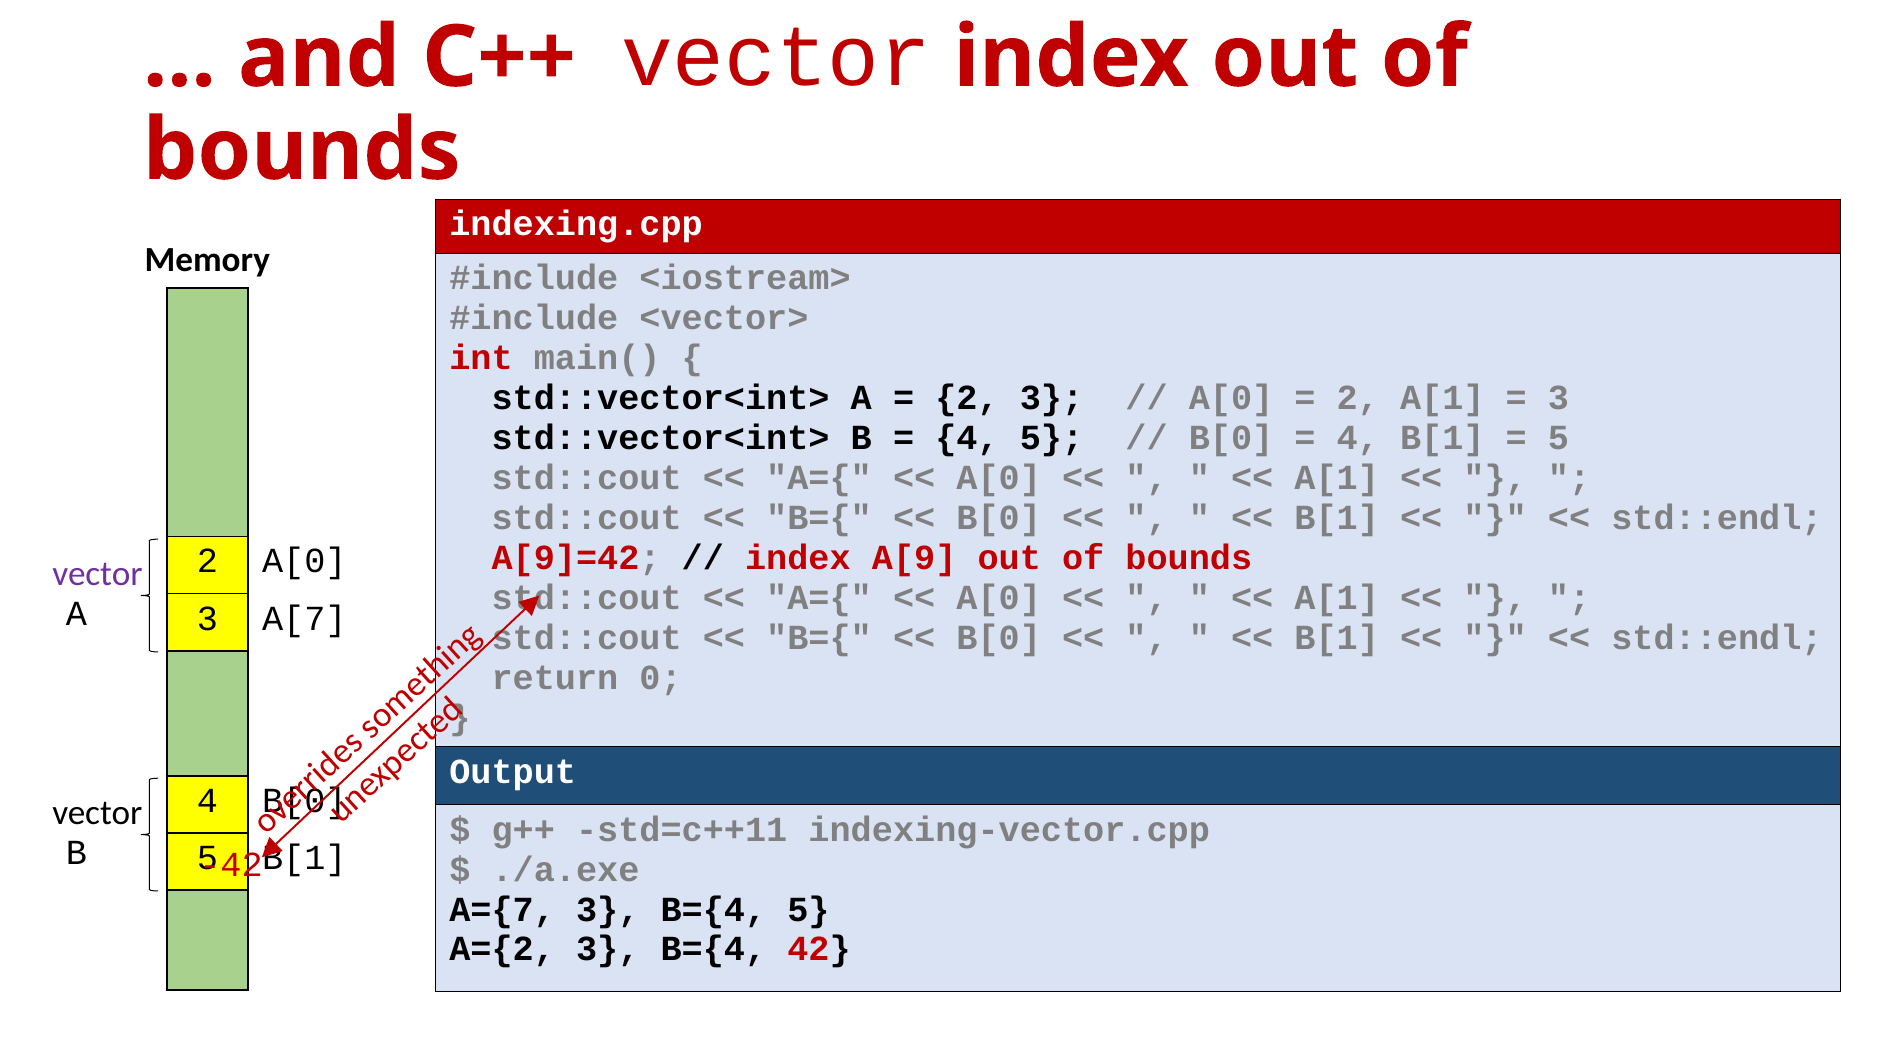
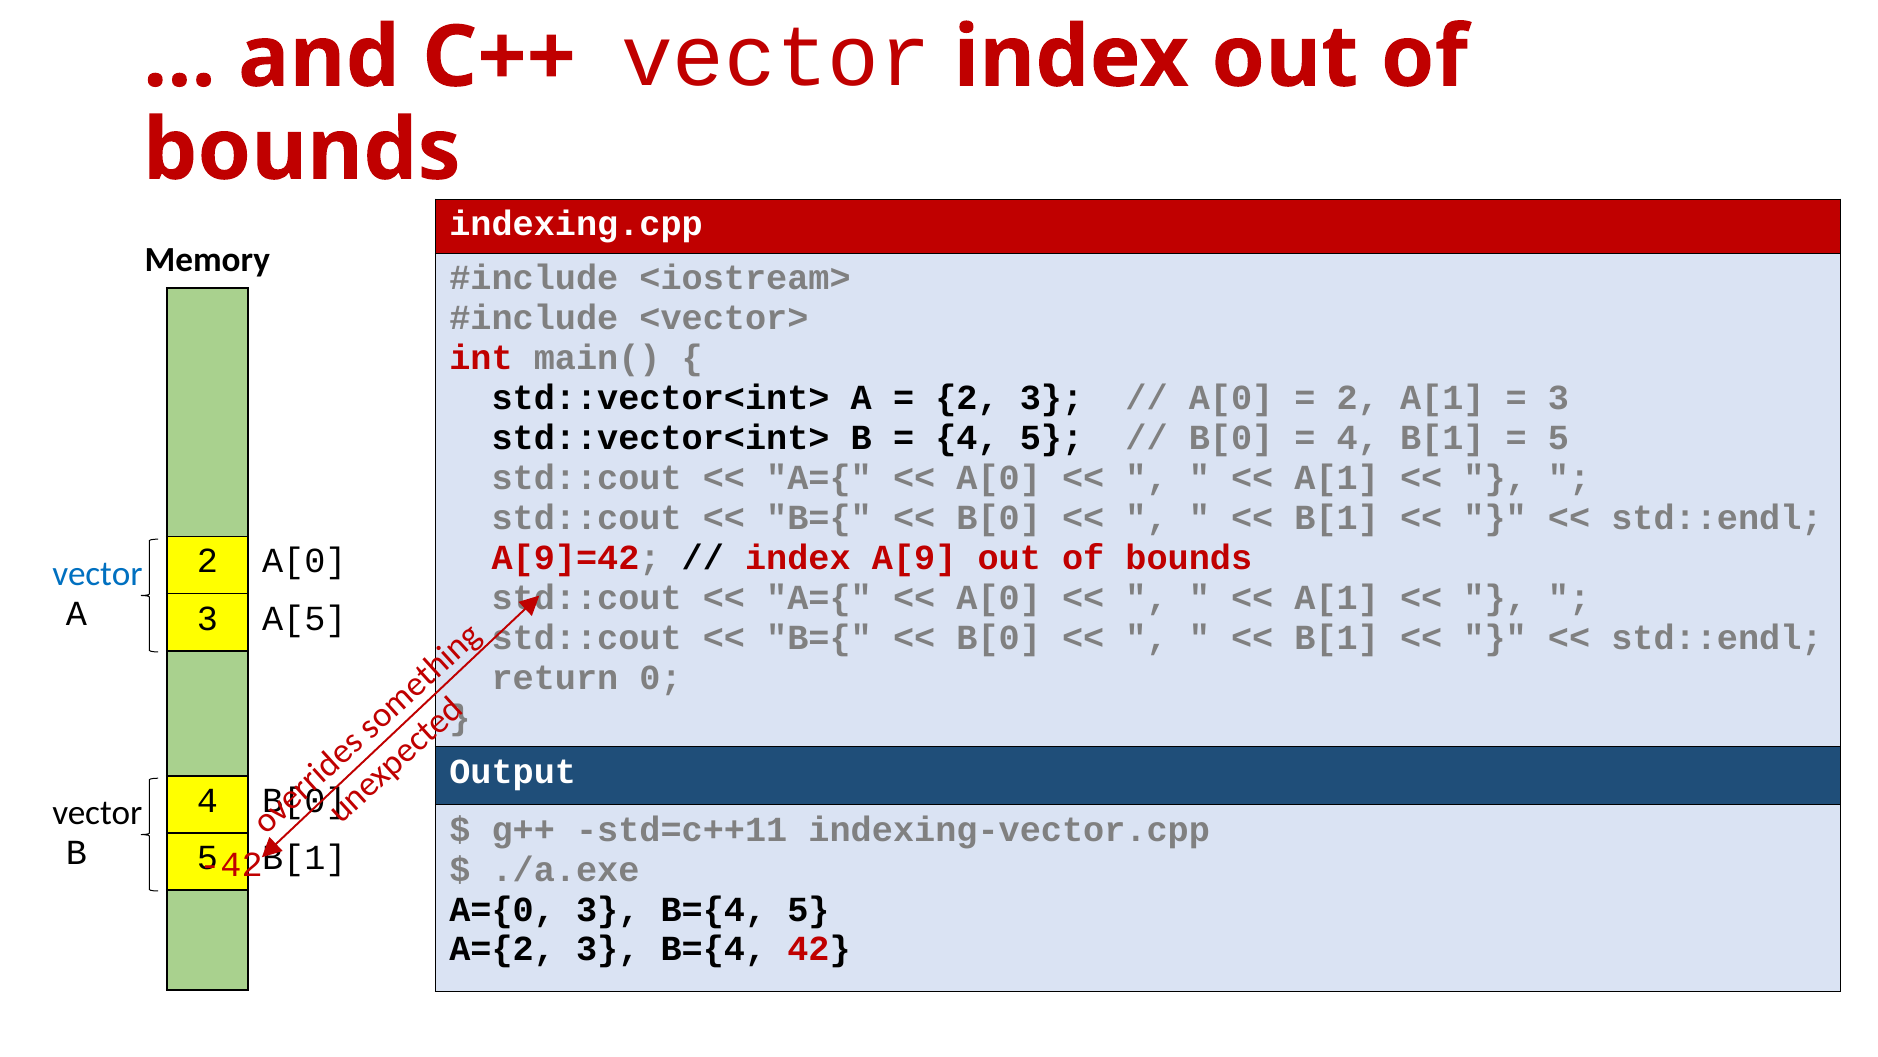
vector at (97, 573) colour: purple -> blue
A[7: A[7 -> A[5
A={7: A={7 -> A={0
